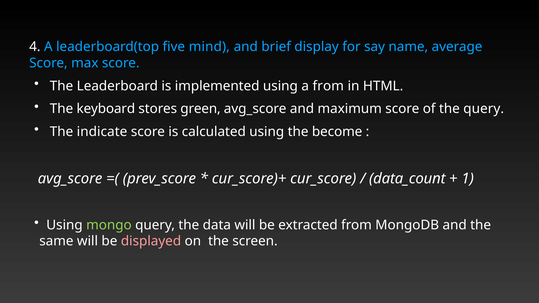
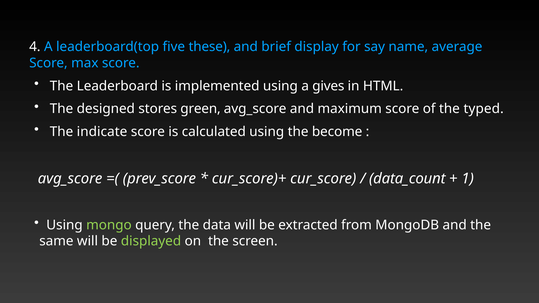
mind: mind -> these
a from: from -> gives
keyboard: keyboard -> designed
the query: query -> typed
displayed colour: pink -> light green
